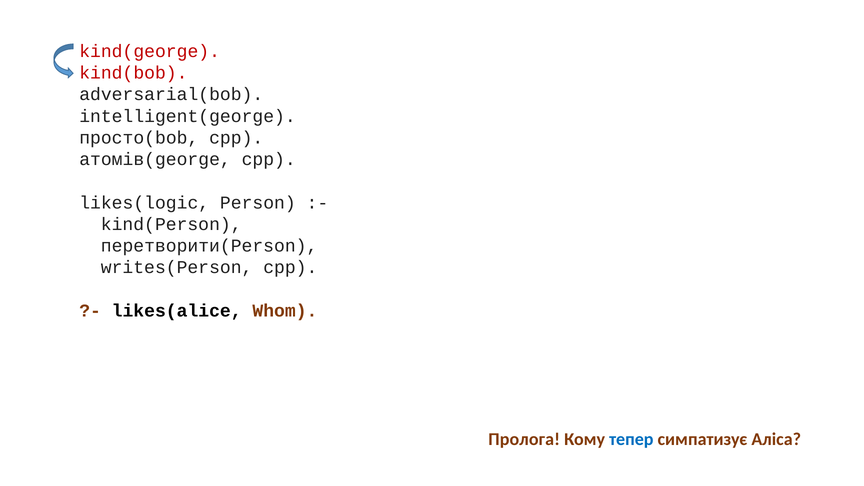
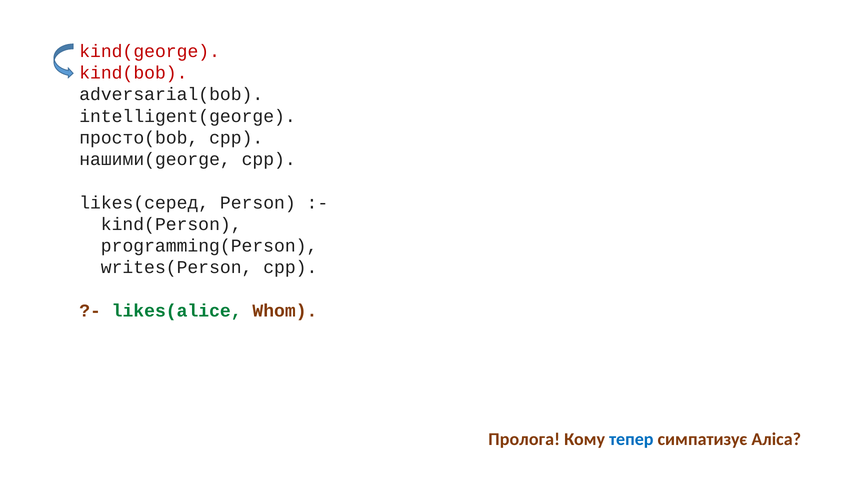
атомів(george: атомів(george -> нашими(george
likes(logic: likes(logic -> likes(серед
перетворити(Person: перетворити(Person -> programming(Person
likes(alice colour: black -> green
